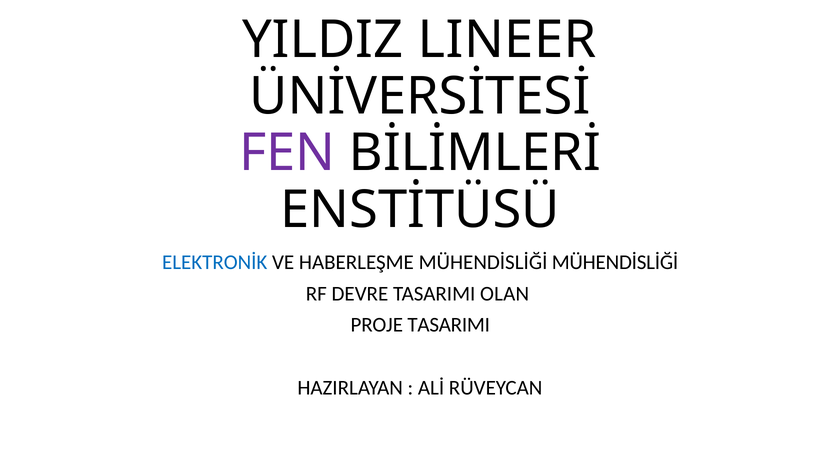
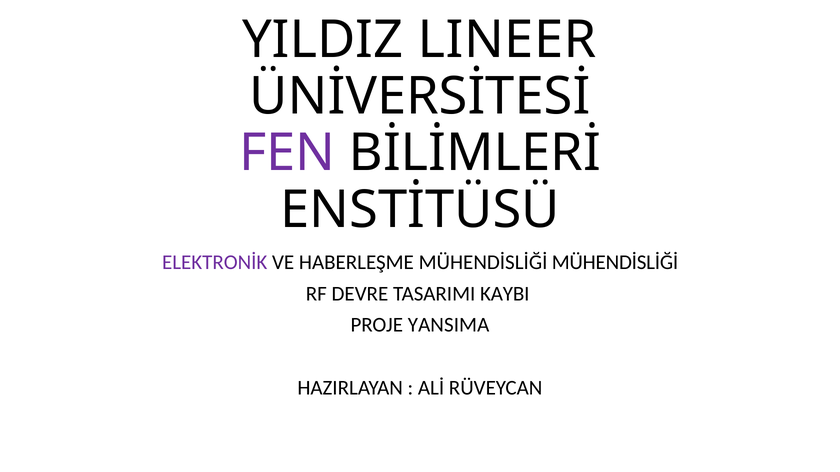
ELEKTRONİK colour: blue -> purple
OLAN: OLAN -> KAYBI
PROJE TASARIMI: TASARIMI -> YANSIMA
